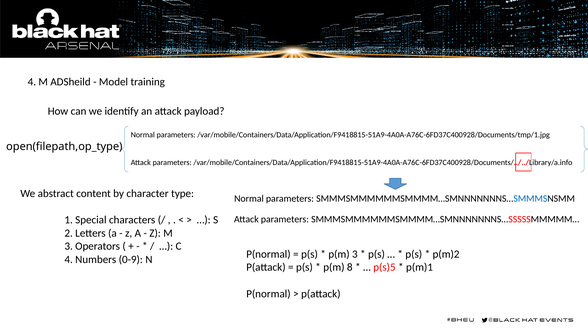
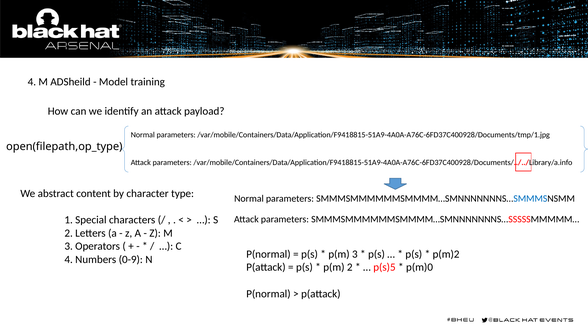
p(m 8: 8 -> 2
p(m)1: p(m)1 -> p(m)0
